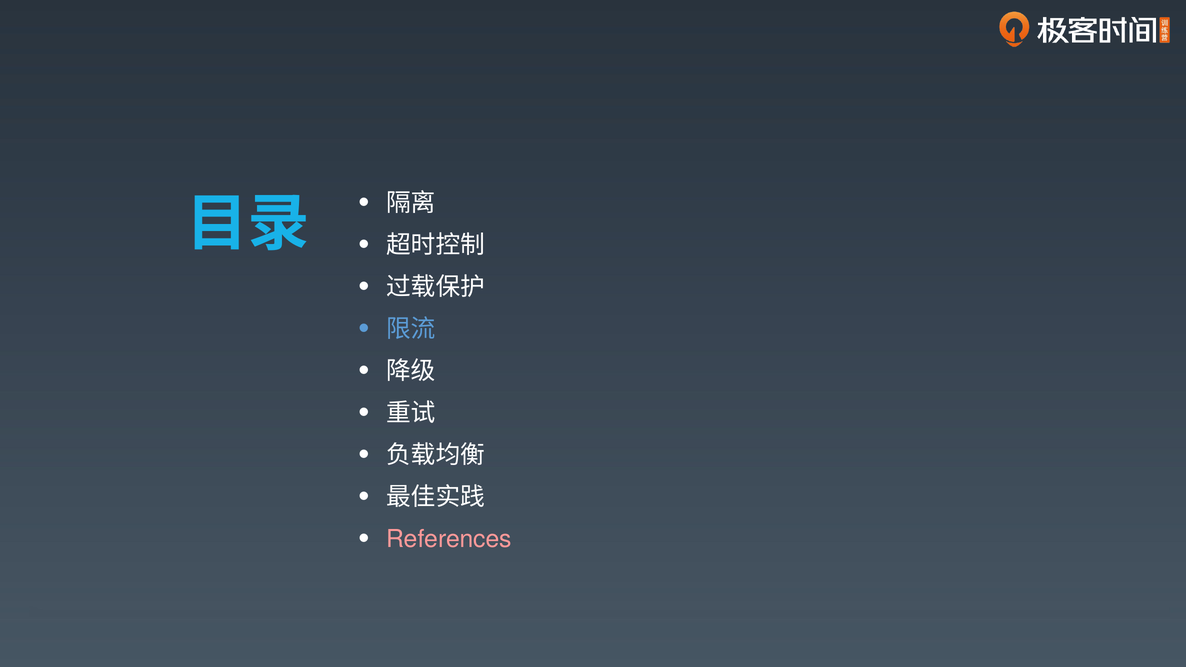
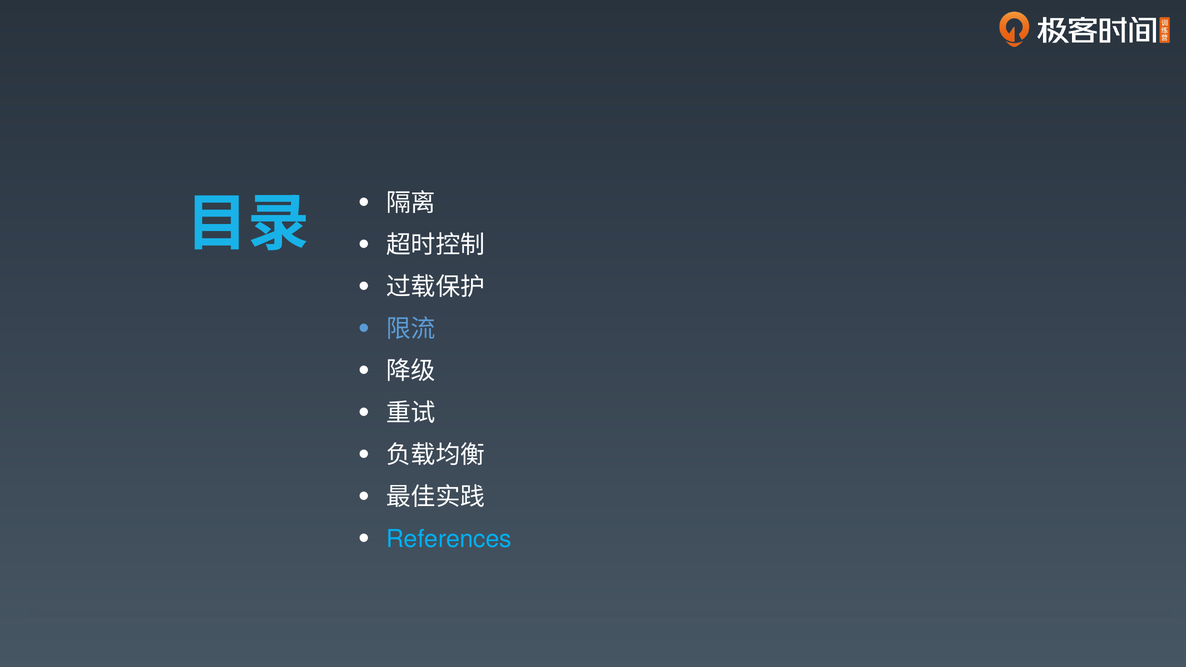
References colour: pink -> light blue
